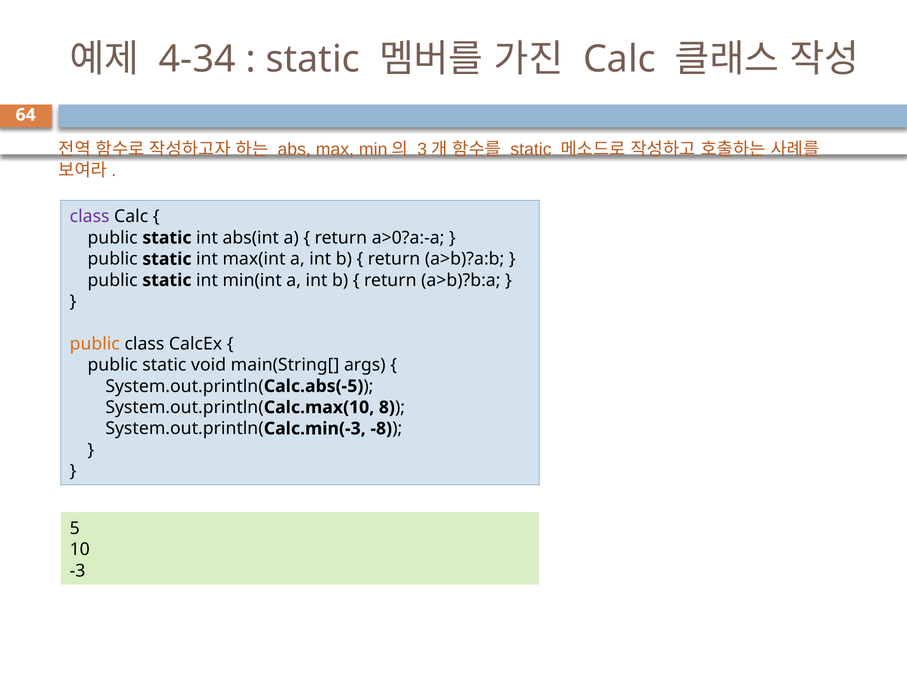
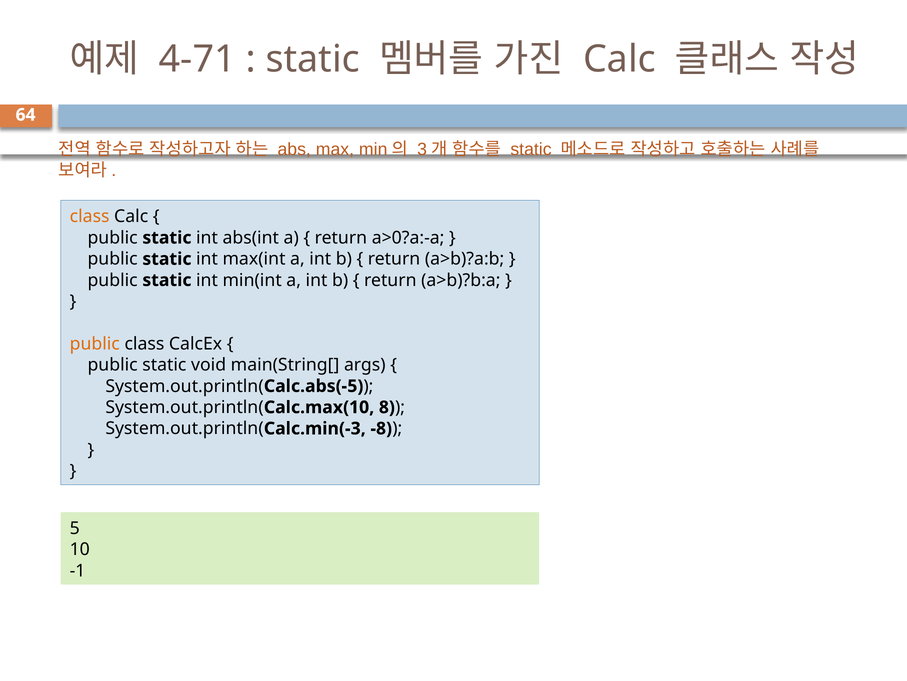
4-34: 4-34 -> 4-71
class at (90, 216) colour: purple -> orange
-3: -3 -> -1
